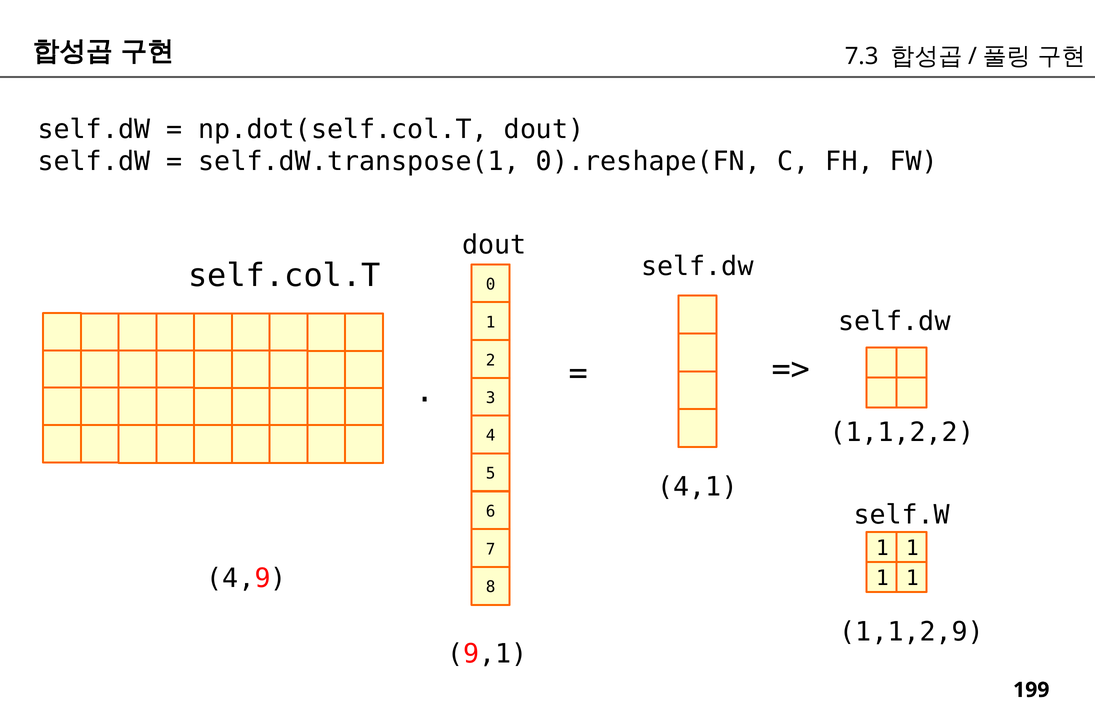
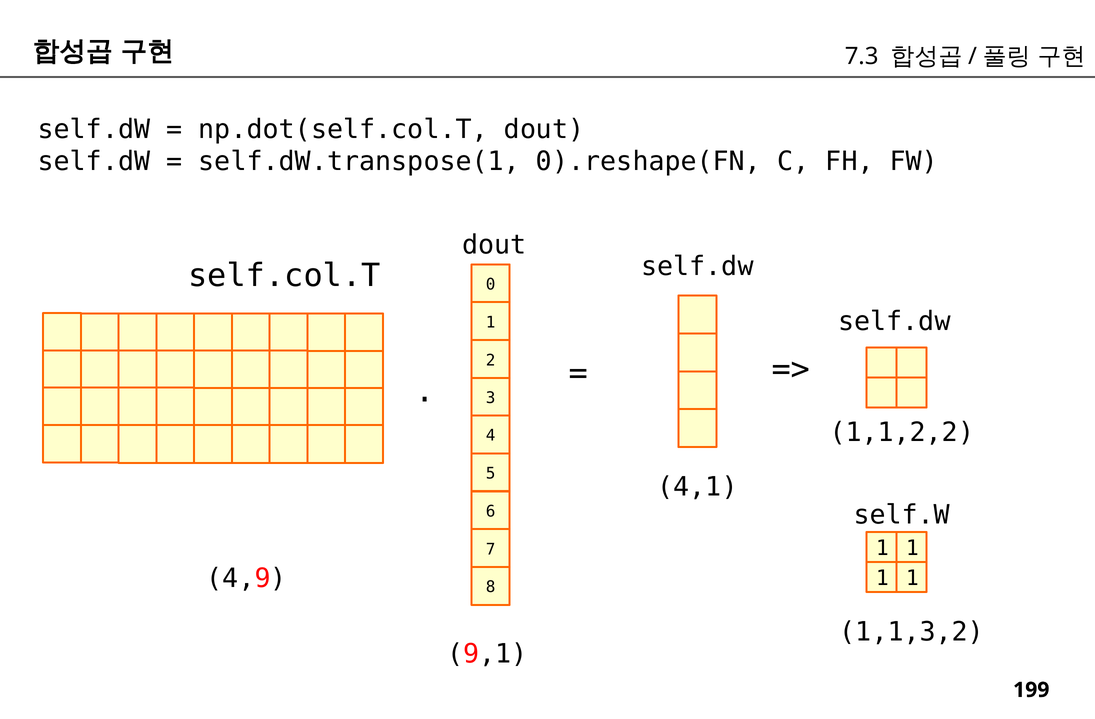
1,1,2,9: 1,1,2,9 -> 1,1,3,2
